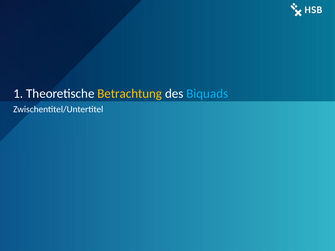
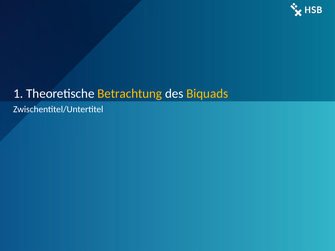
Biquads colour: light blue -> yellow
